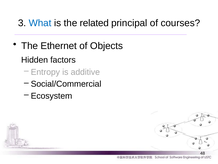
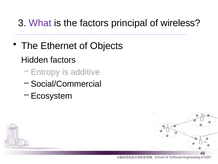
What colour: blue -> purple
the related: related -> factors
courses: courses -> wireless
